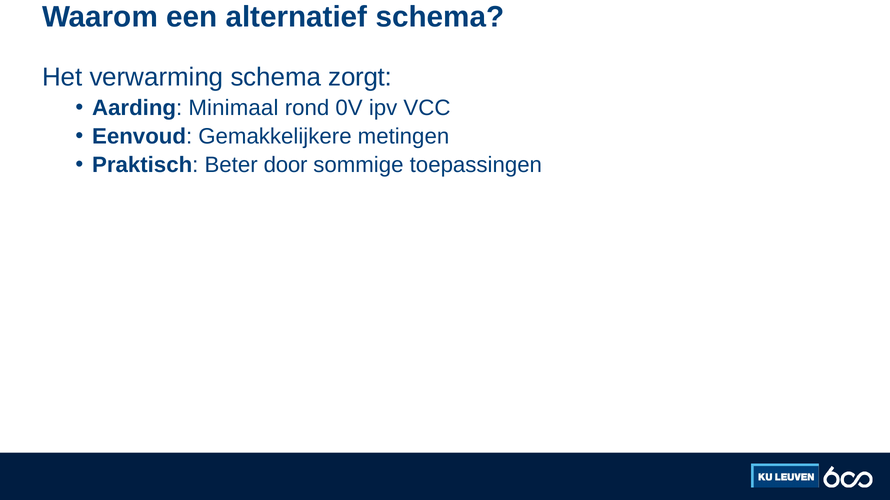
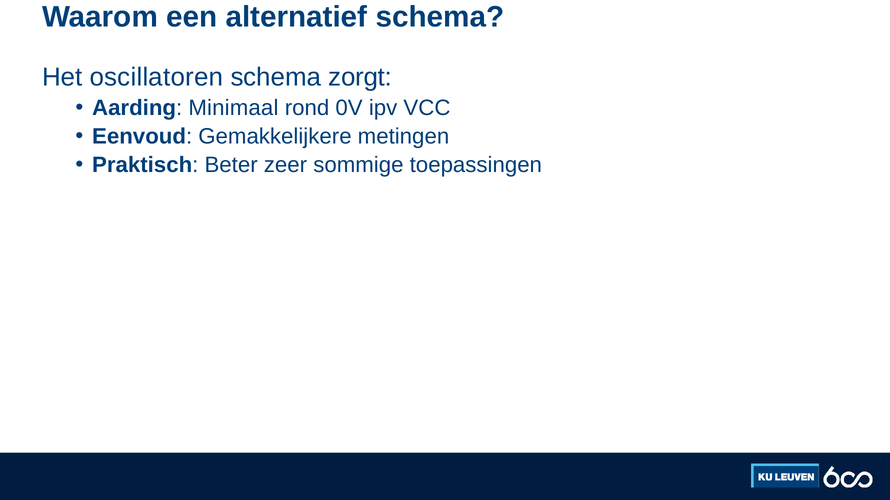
verwarming: verwarming -> oscillatoren
door: door -> zeer
